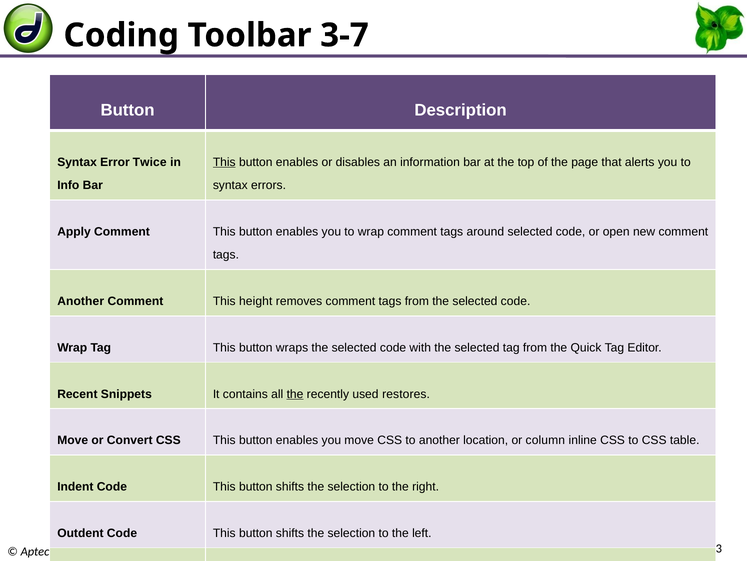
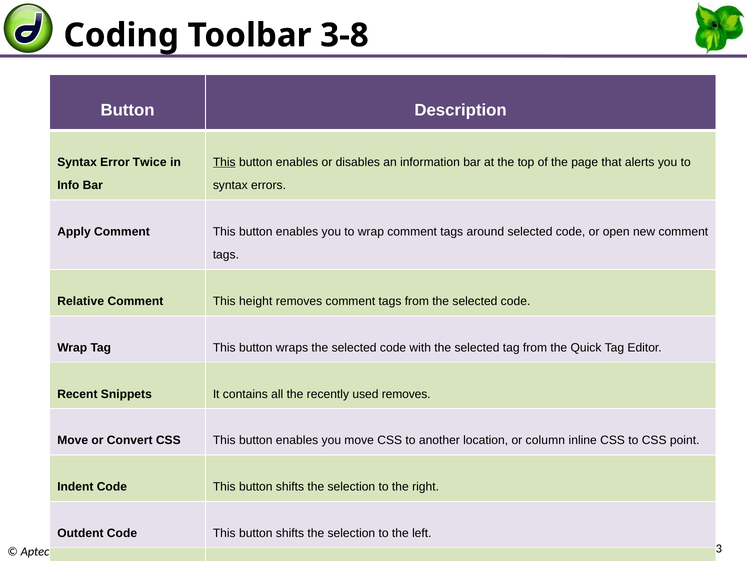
3-7: 3-7 -> 3-8
Another at (81, 301): Another -> Relative
the at (295, 394) underline: present -> none
used restores: restores -> removes
table: table -> point
